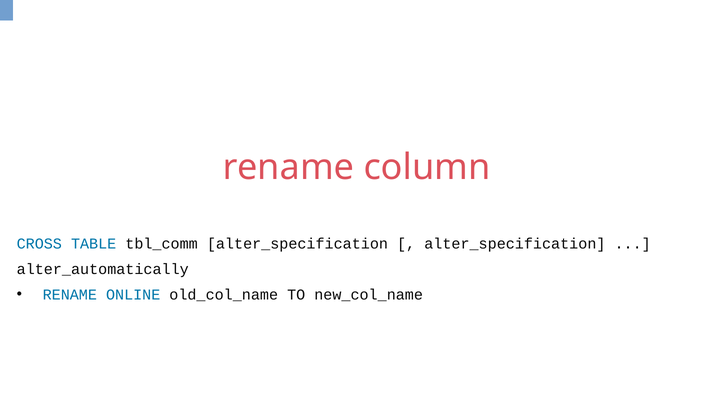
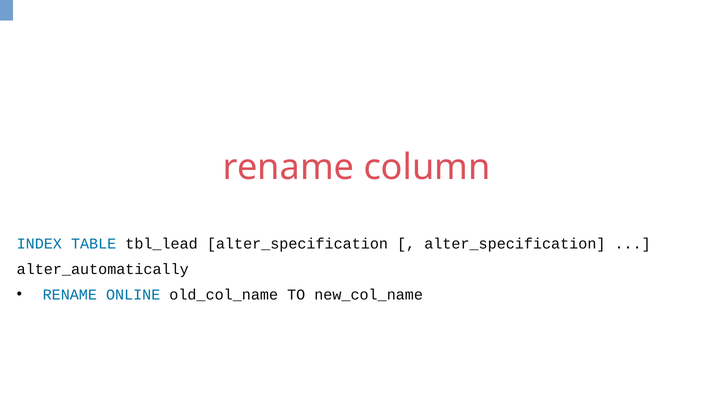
CROSS: CROSS -> INDEX
tbl_comm: tbl_comm -> tbl_lead
